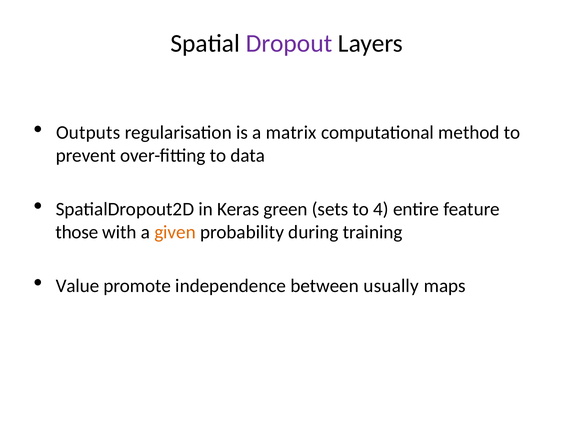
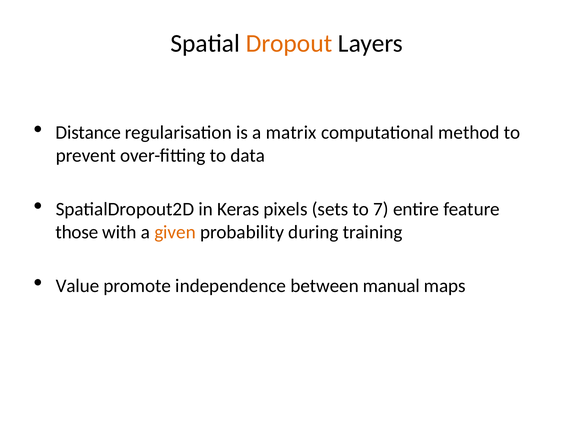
Dropout colour: purple -> orange
Outputs: Outputs -> Distance
green: green -> pixels
4: 4 -> 7
usually: usually -> manual
